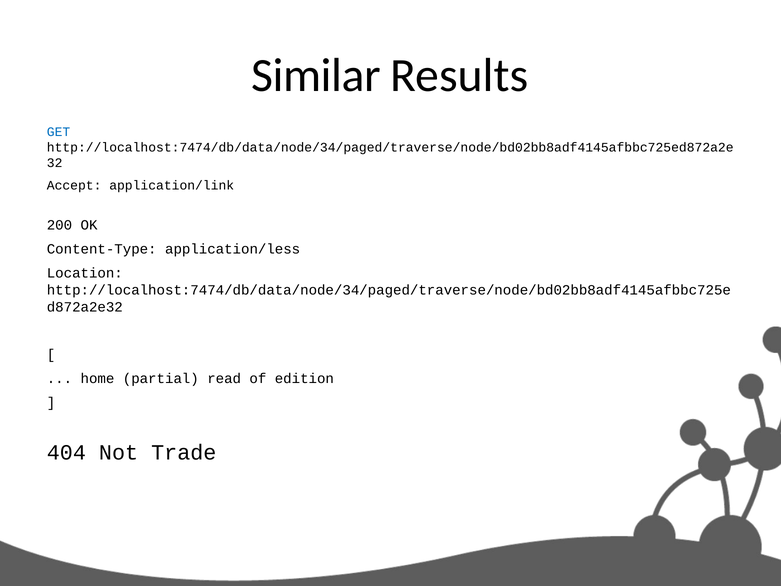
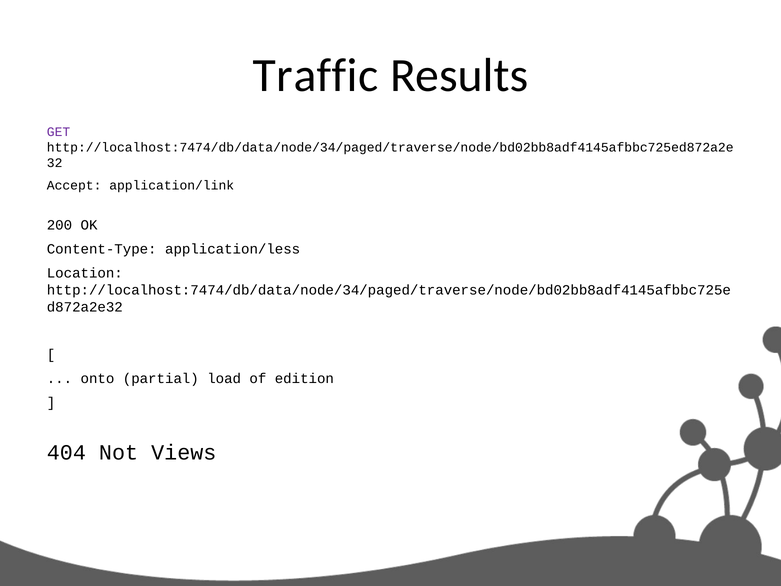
Similar: Similar -> Traffic
GET colour: blue -> purple
home: home -> onto
read: read -> load
Trade: Trade -> Views
